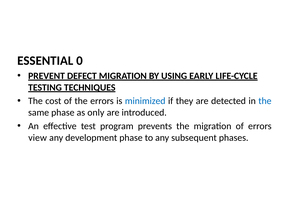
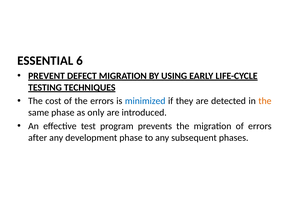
0: 0 -> 6
the at (265, 101) colour: blue -> orange
view: view -> after
